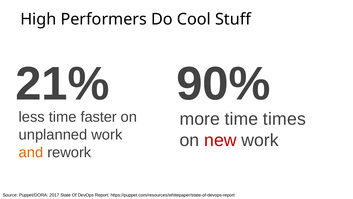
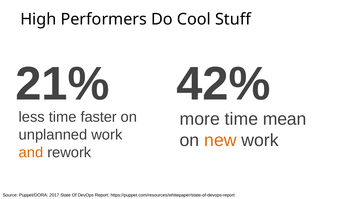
90%: 90% -> 42%
times: times -> mean
new colour: red -> orange
